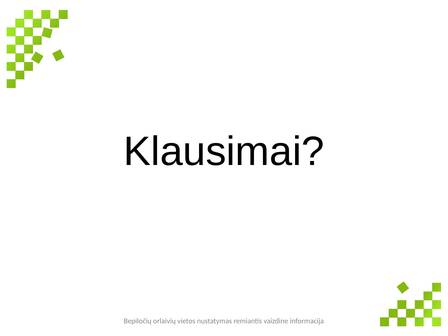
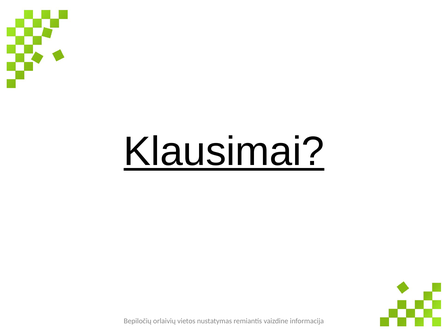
Klausimai underline: none -> present
